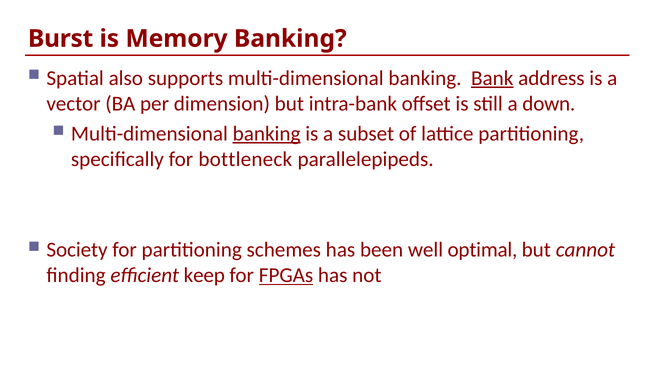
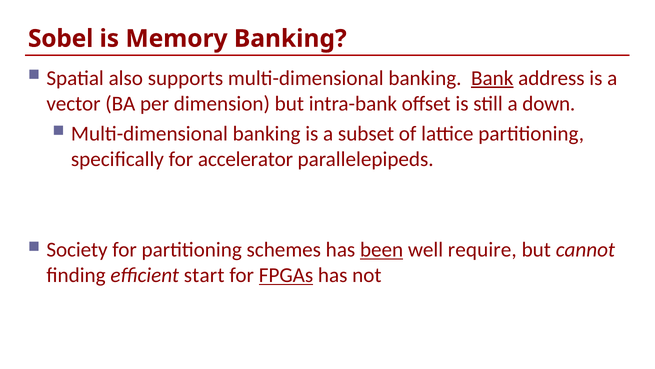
Burst: Burst -> Sobel
banking at (267, 134) underline: present -> none
bottleneck: bottleneck -> accelerator
been underline: none -> present
optimal: optimal -> require
keep: keep -> start
